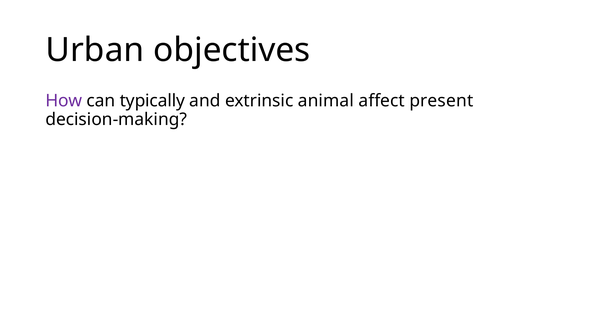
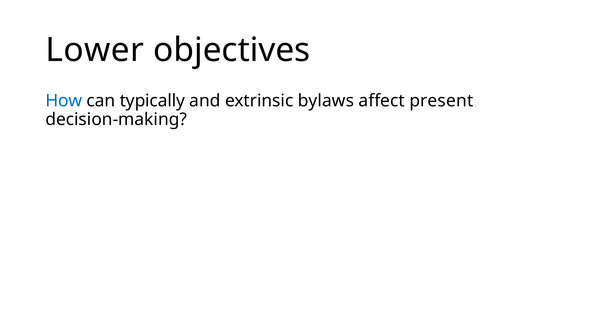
Urban: Urban -> Lower
How colour: purple -> blue
animal: animal -> bylaws
